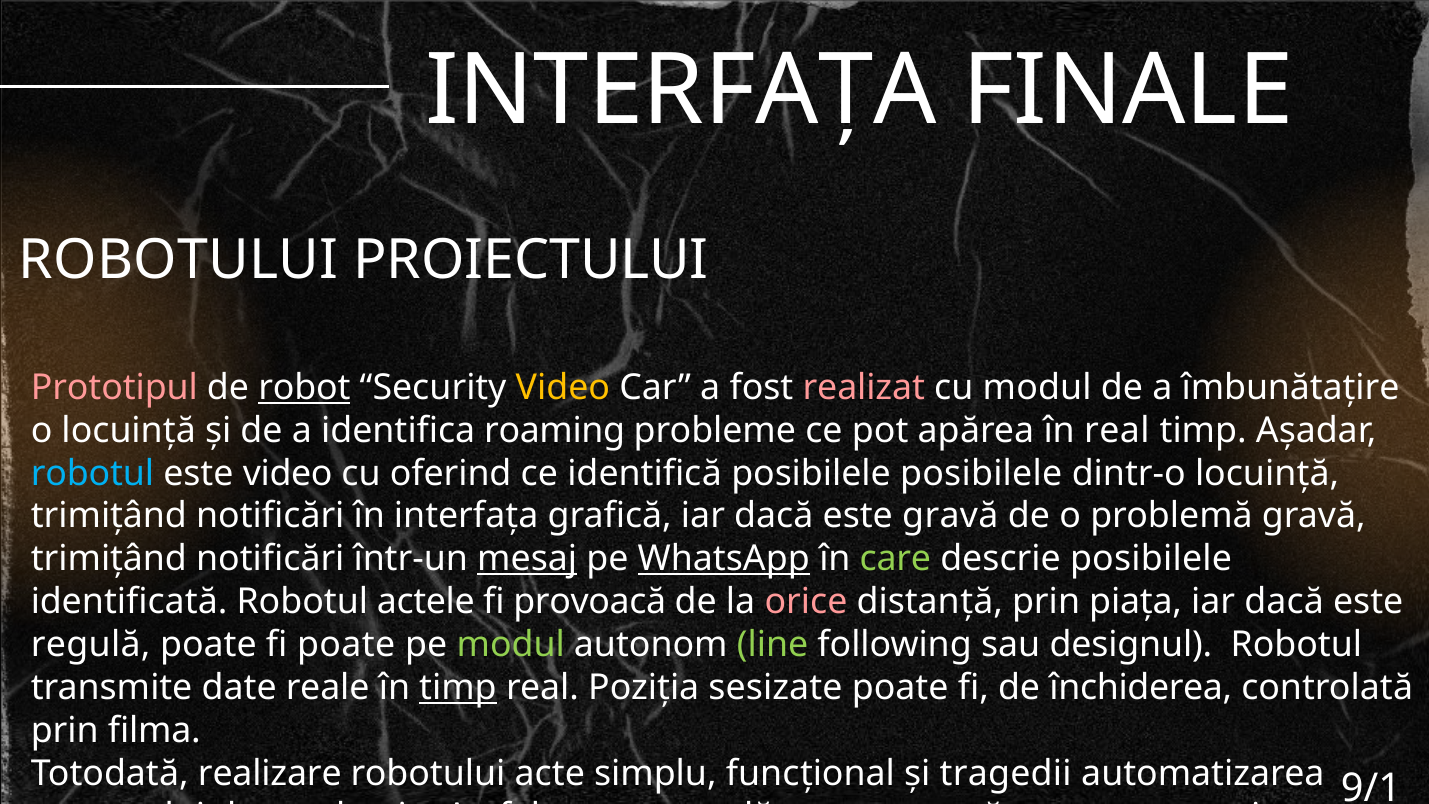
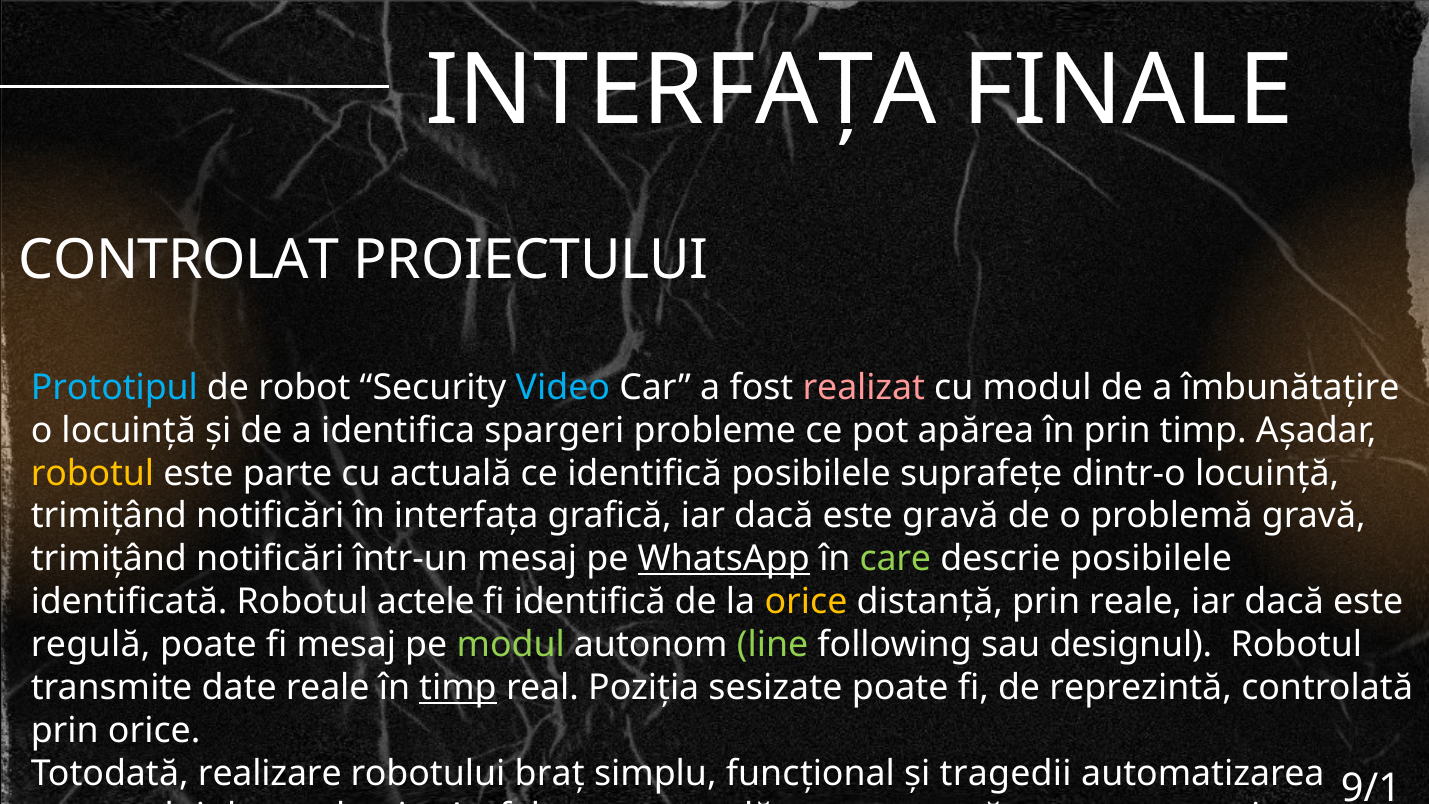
ROBOTULUI at (179, 260): ROBOTULUI -> CONTROLAT
Prototipul colour: pink -> light blue
robot underline: present -> none
Video at (563, 387) colour: yellow -> light blue
roaming: roaming -> spargeri
în real: real -> prin
robotul at (92, 473) colour: light blue -> yellow
este video: video -> parte
oferind: oferind -> actuală
posibilele posibilele: posibilele -> suprafețe
mesaj at (527, 559) underline: present -> none
fi provoacă: provoacă -> identifică
orice at (806, 602) colour: pink -> yellow
prin piața: piața -> reale
fi poate: poate -> mesaj
închiderea: închiderea -> reprezintă
prin filma: filma -> orice
acte: acte -> braț
